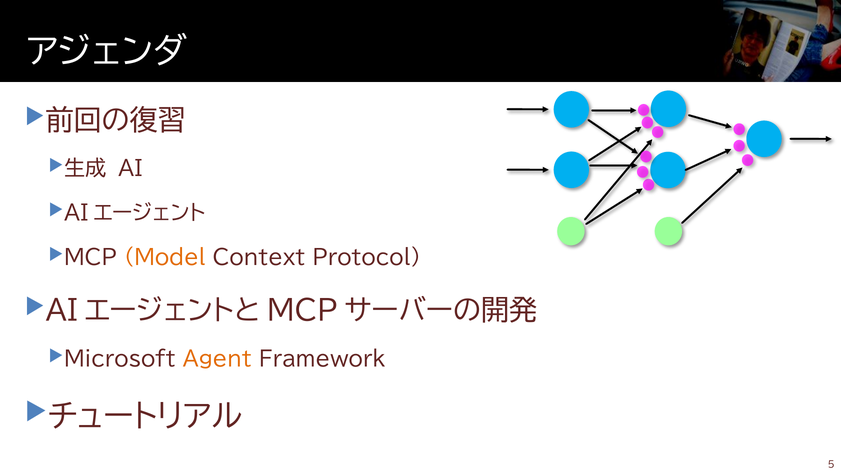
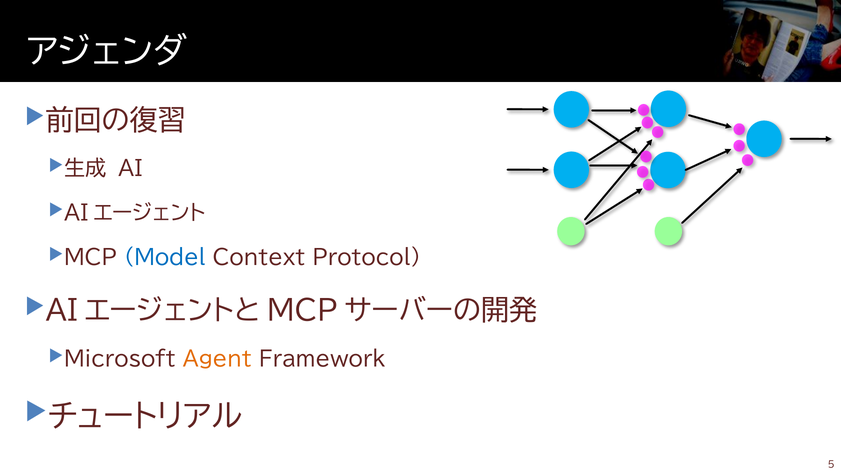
Model colour: orange -> blue
